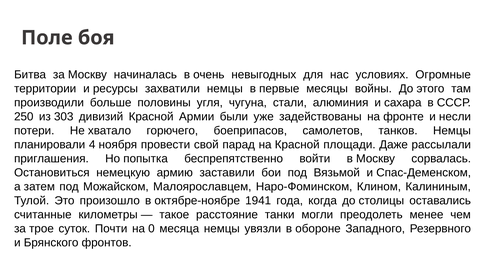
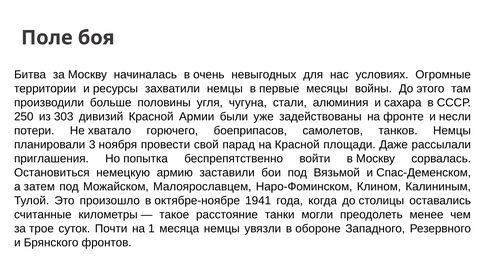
4: 4 -> 3
0: 0 -> 1
